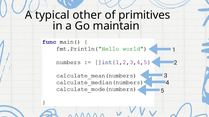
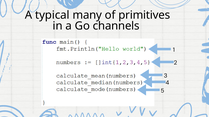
other: other -> many
maintain: maintain -> channels
